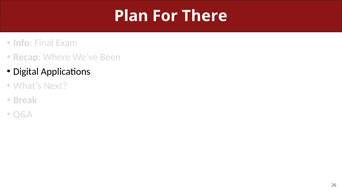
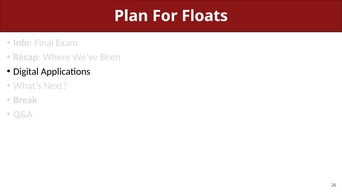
There: There -> Floats
